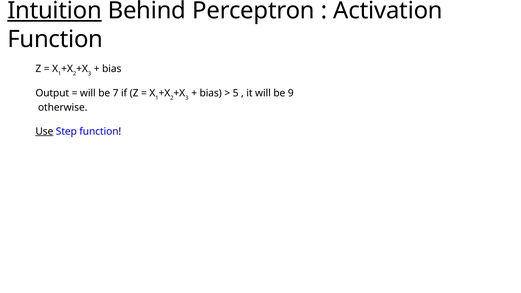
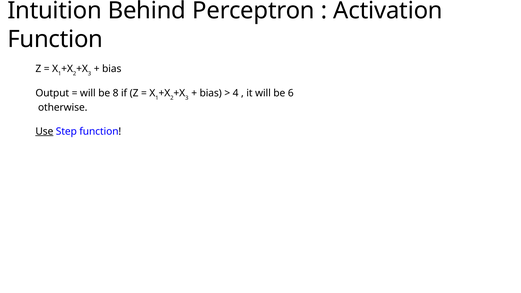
Intuition underline: present -> none
7: 7 -> 8
5: 5 -> 4
9: 9 -> 6
